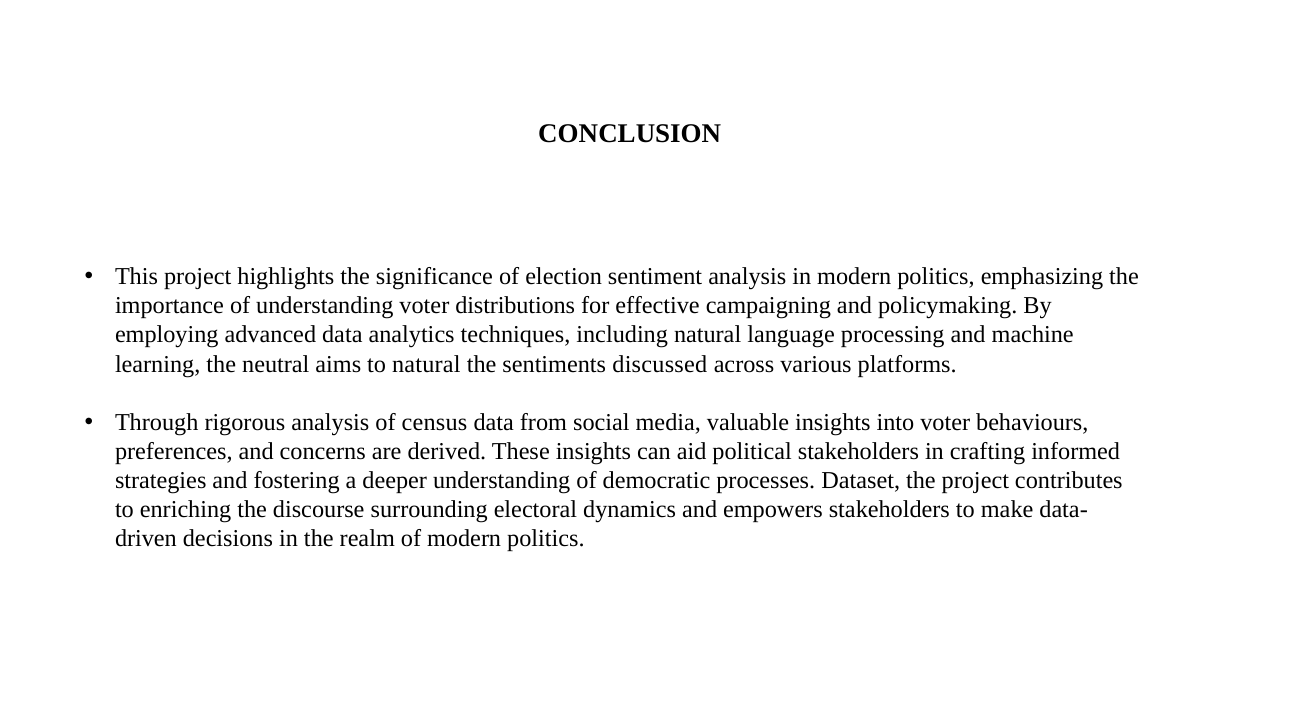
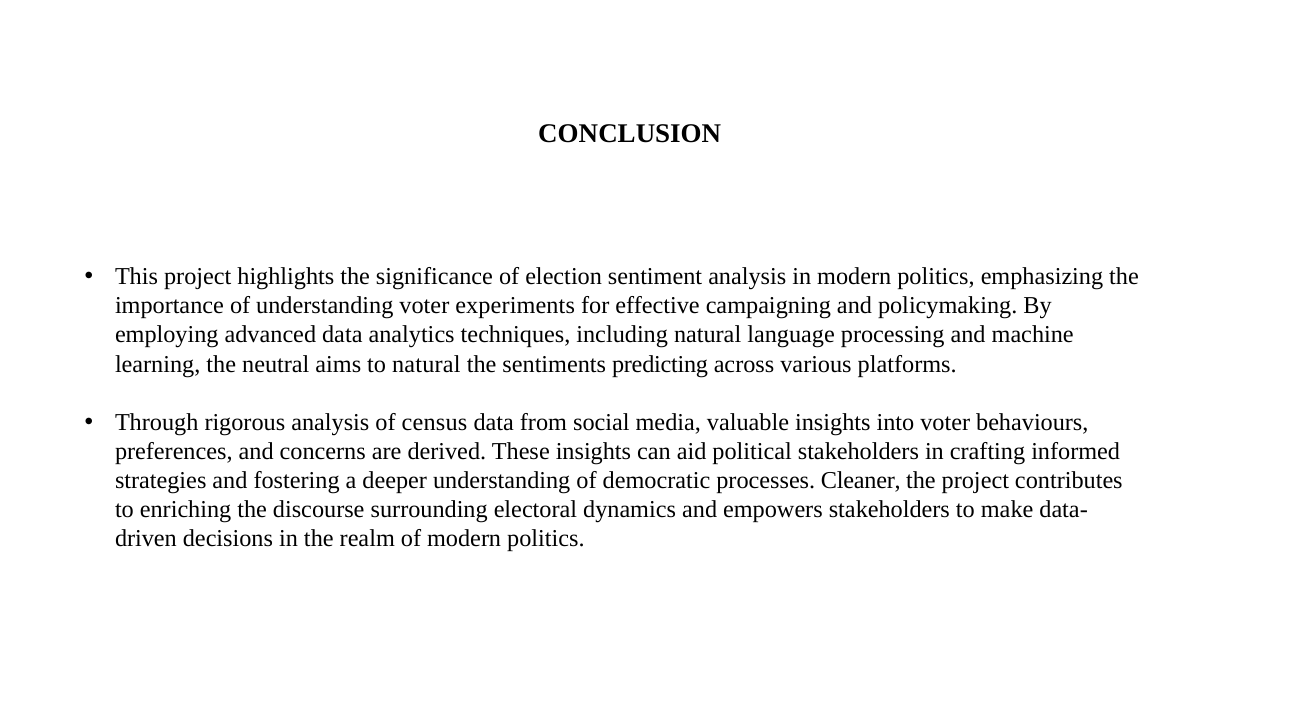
distributions: distributions -> experiments
discussed: discussed -> predicting
Dataset: Dataset -> Cleaner
